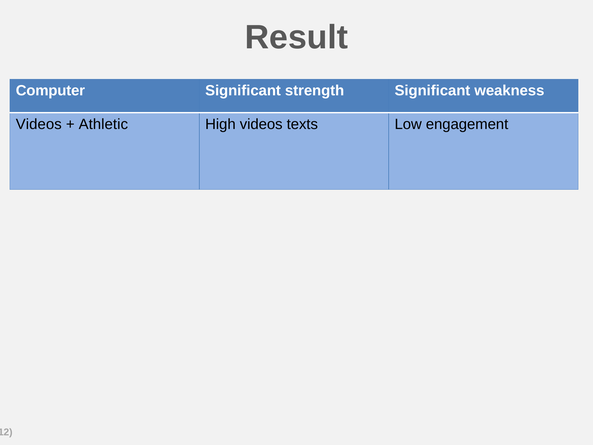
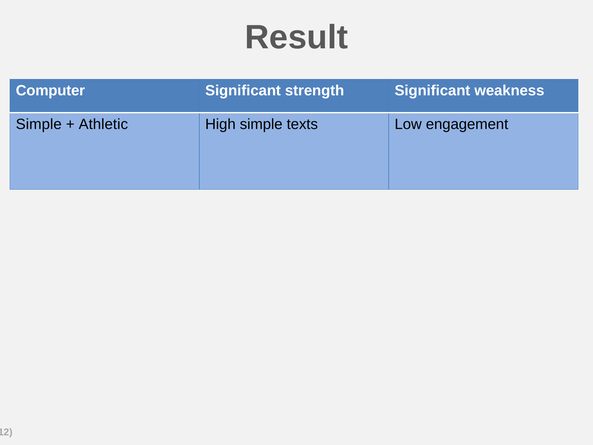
Videos at (39, 124): Videos -> Simple
High videos: videos -> simple
